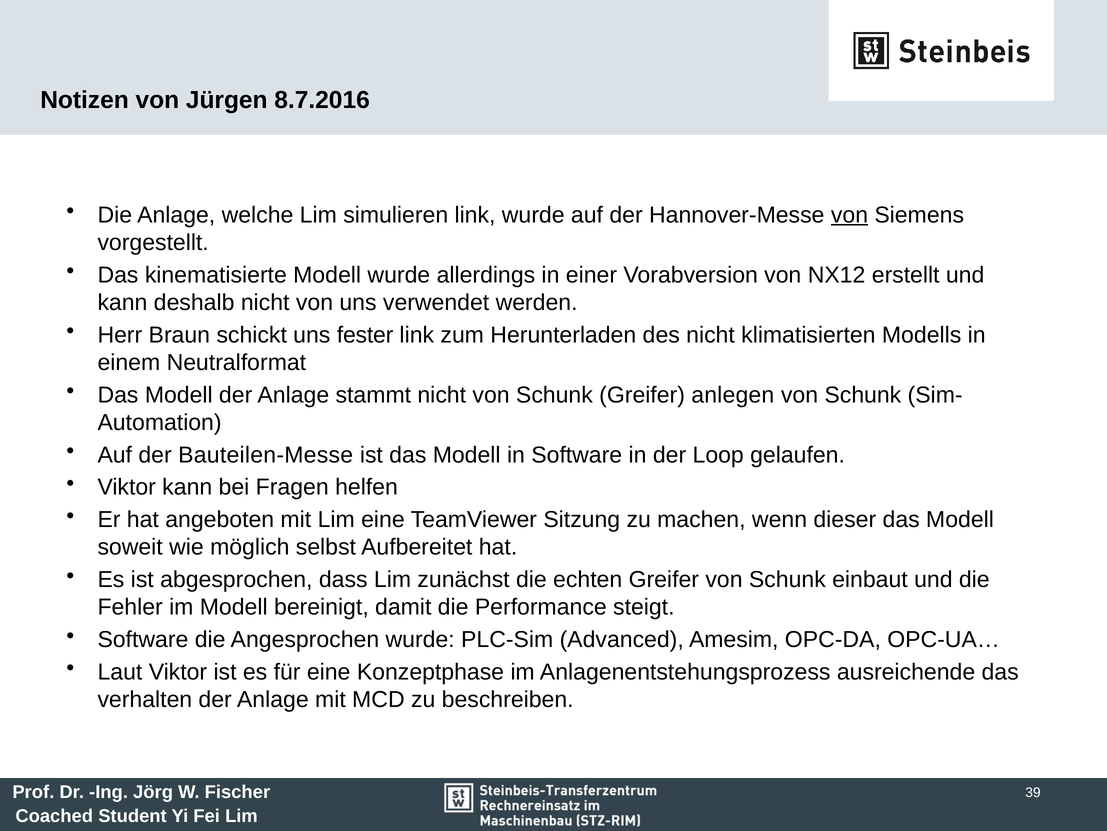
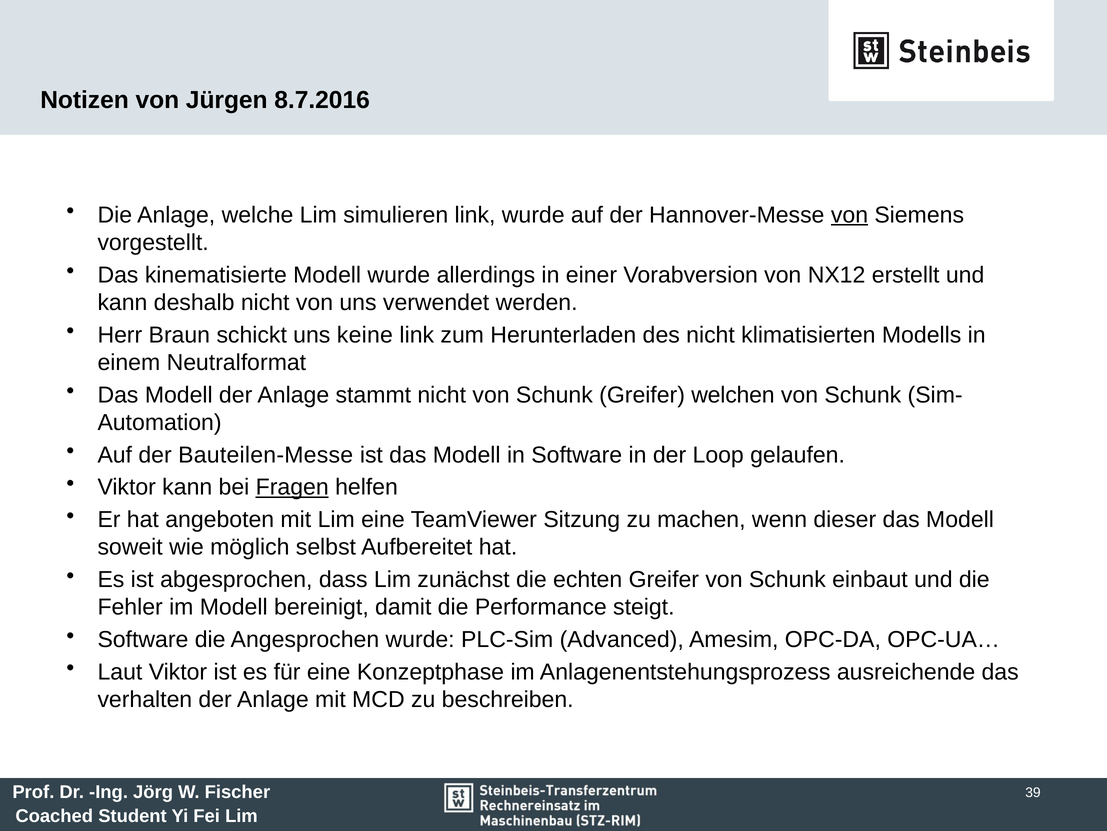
fester: fester -> keine
anlegen: anlegen -> welchen
Fragen underline: none -> present
